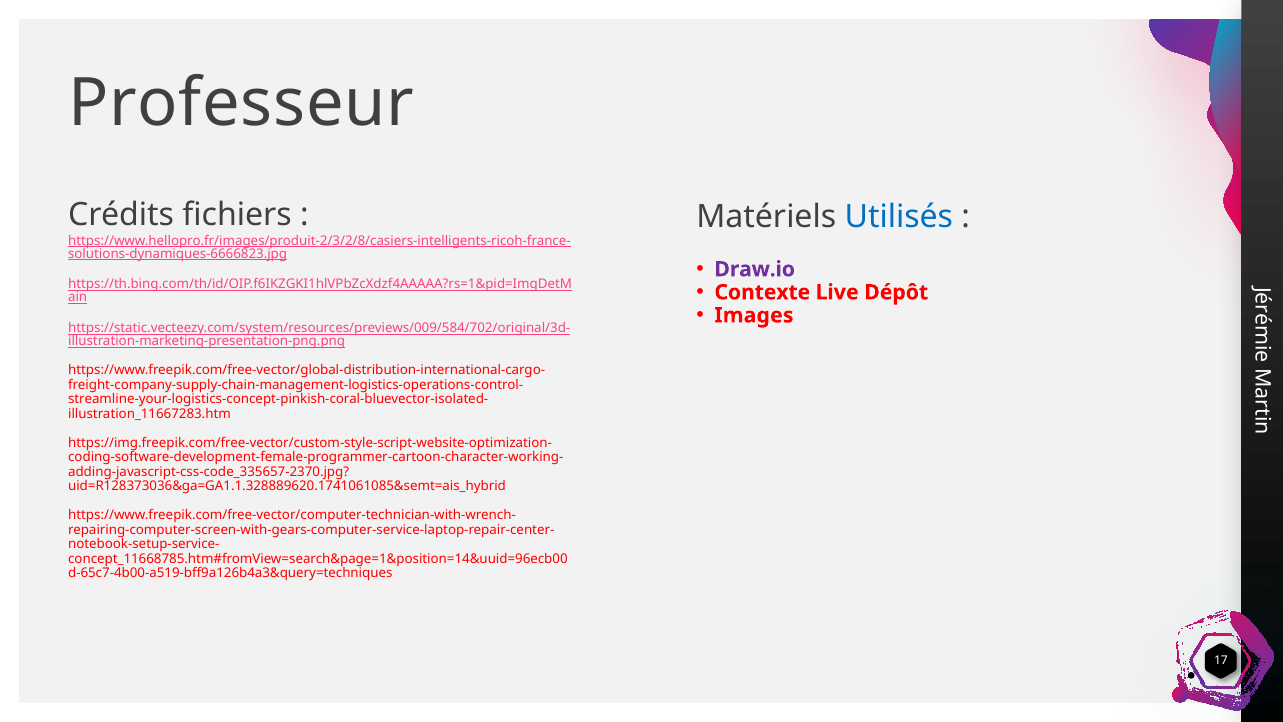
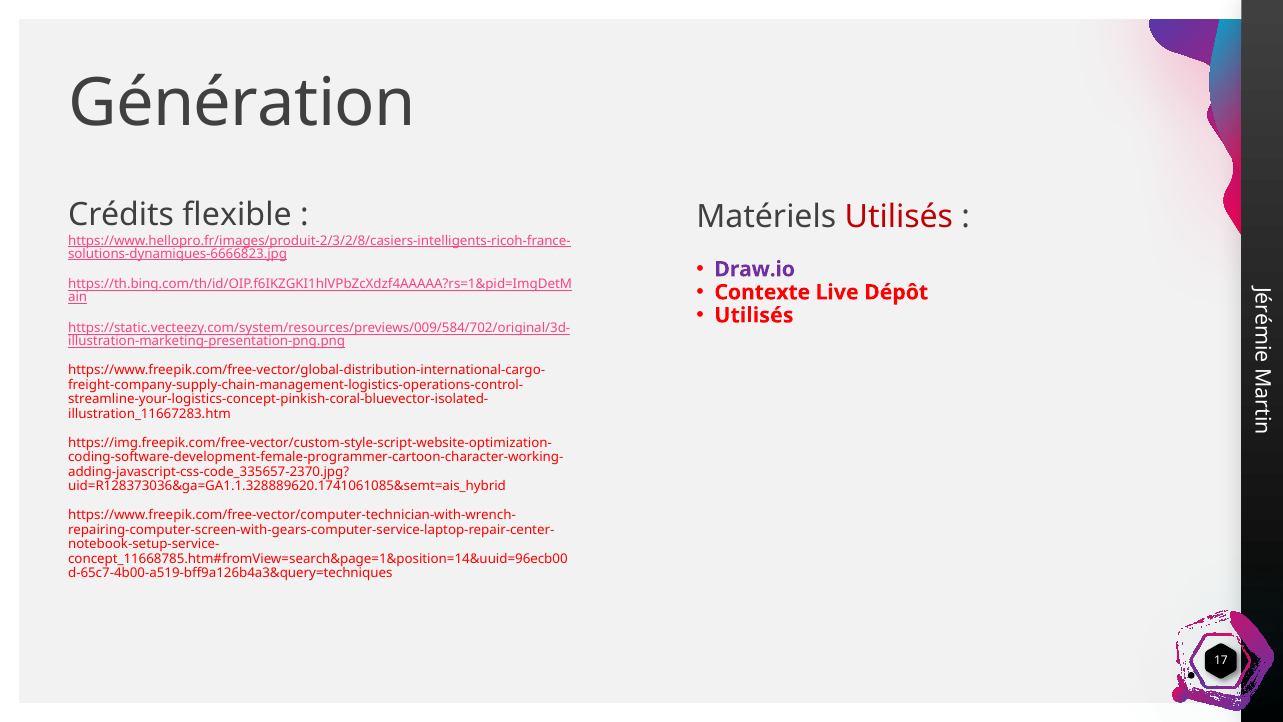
Professeur: Professeur -> Génération
fichiers: fichiers -> flexible
Utilisés at (899, 217) colour: blue -> red
Images at (754, 315): Images -> Utilisés
